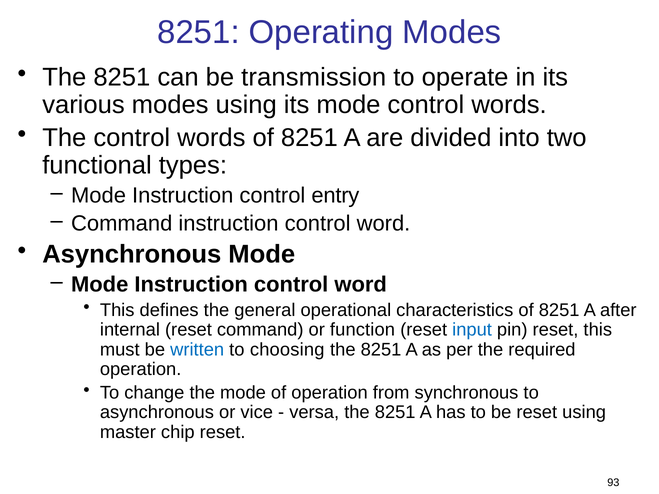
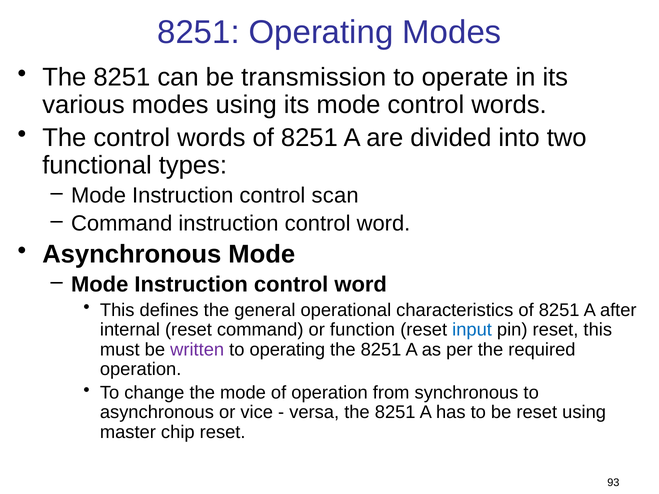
entry: entry -> scan
written colour: blue -> purple
to choosing: choosing -> operating
